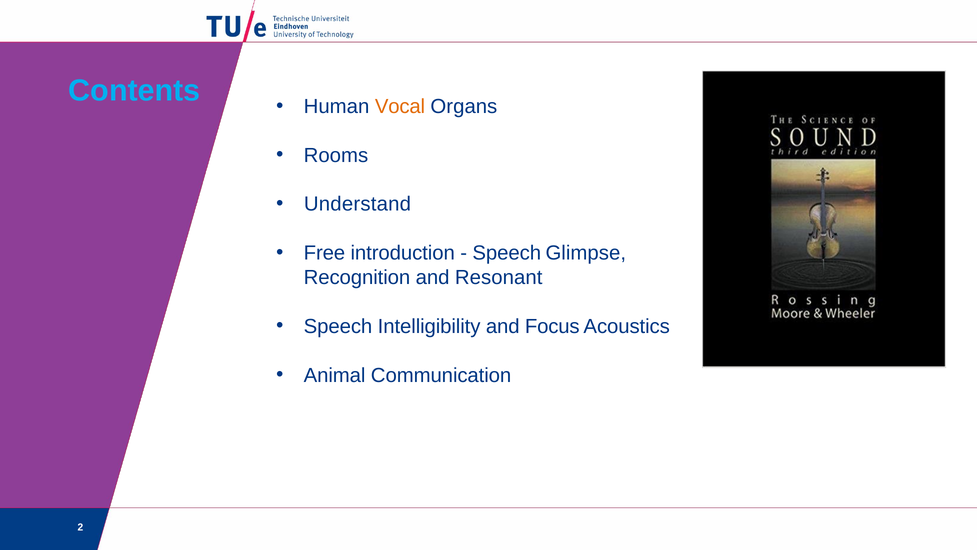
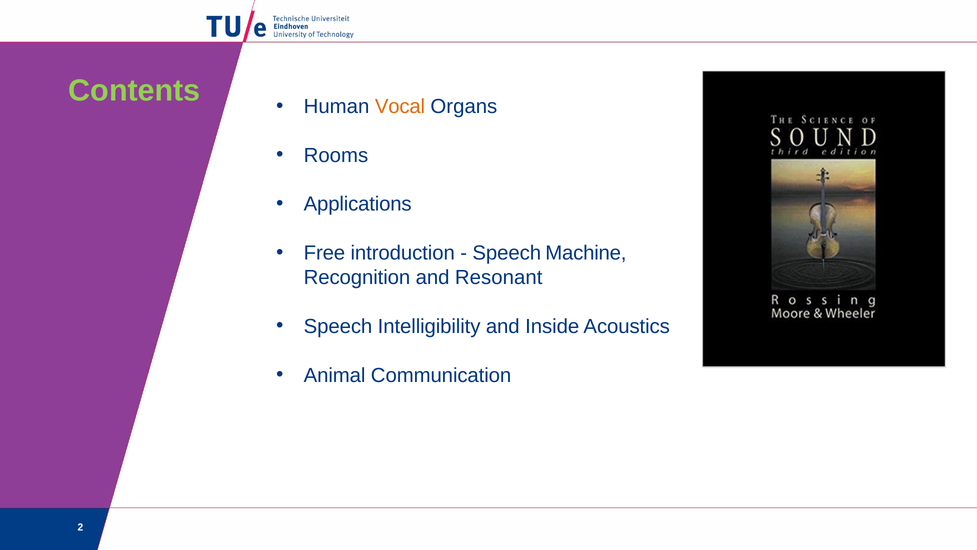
Contents colour: light blue -> light green
Understand: Understand -> Applications
Glimpse: Glimpse -> Machine
Focus: Focus -> Inside
